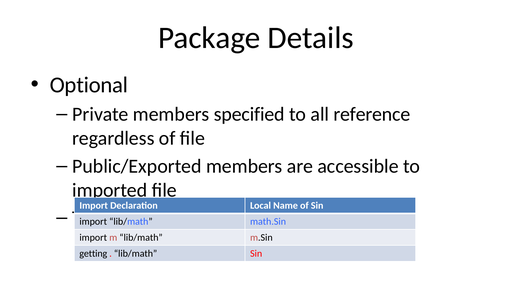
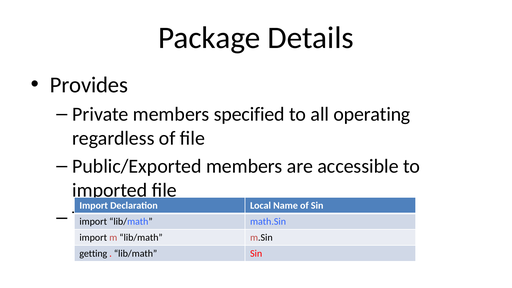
Optional: Optional -> Provides
reference: reference -> operating
